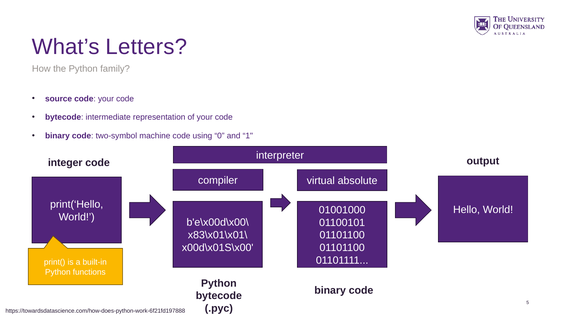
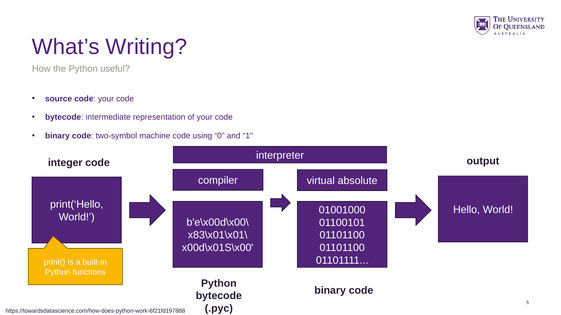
Letters: Letters -> Writing
family: family -> useful
